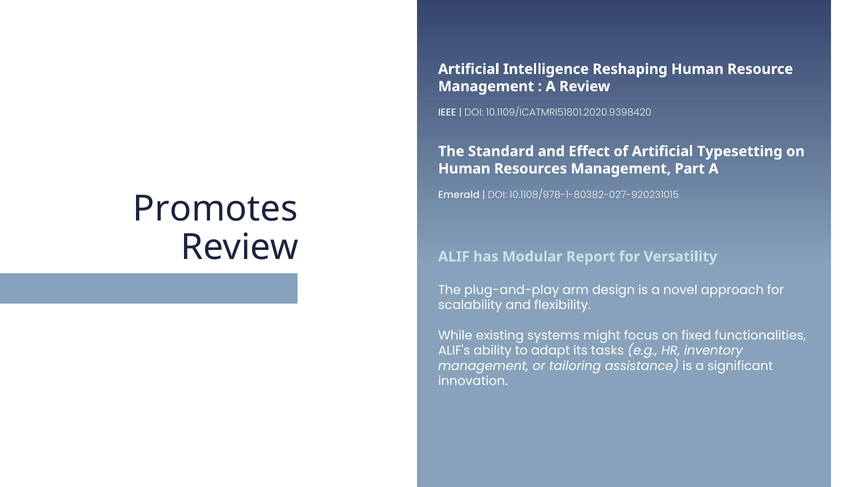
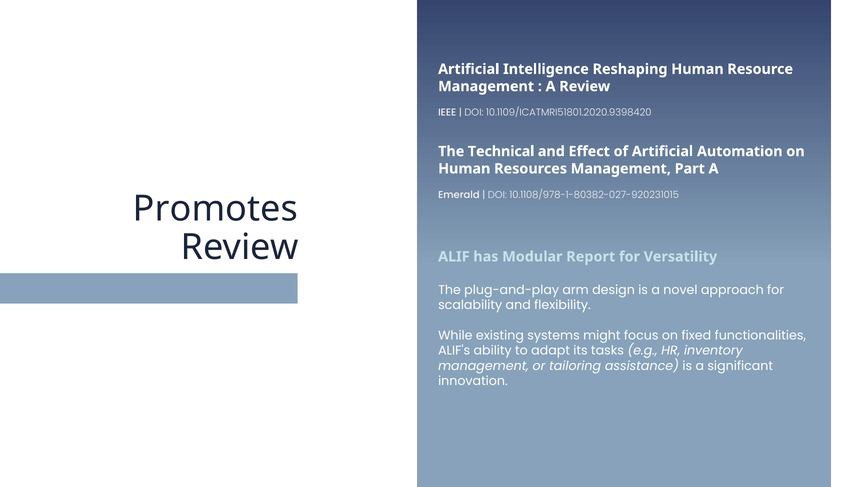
Standard: Standard -> Technical
Typesetting: Typesetting -> Automation
